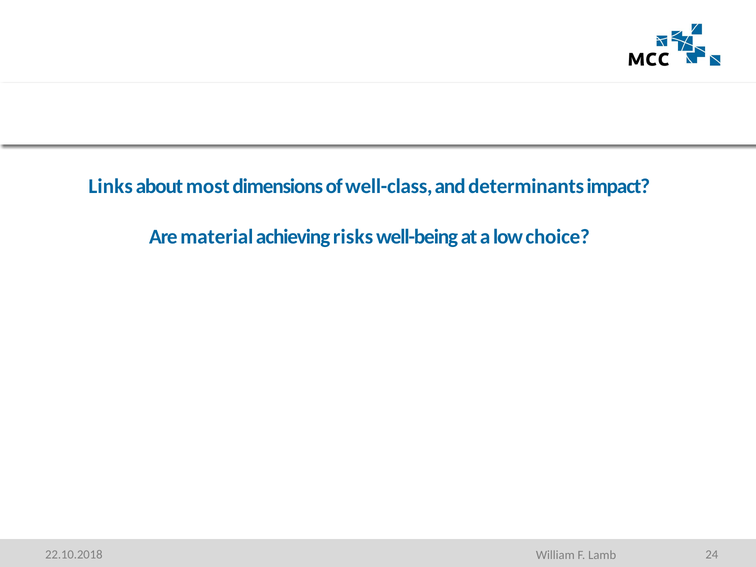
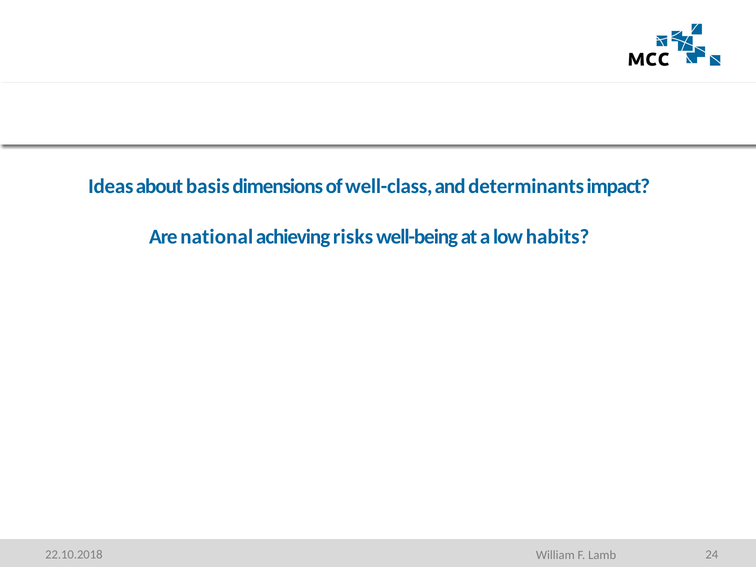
Links: Links -> Ideas
most: most -> basis
material: material -> national
choice: choice -> habits
